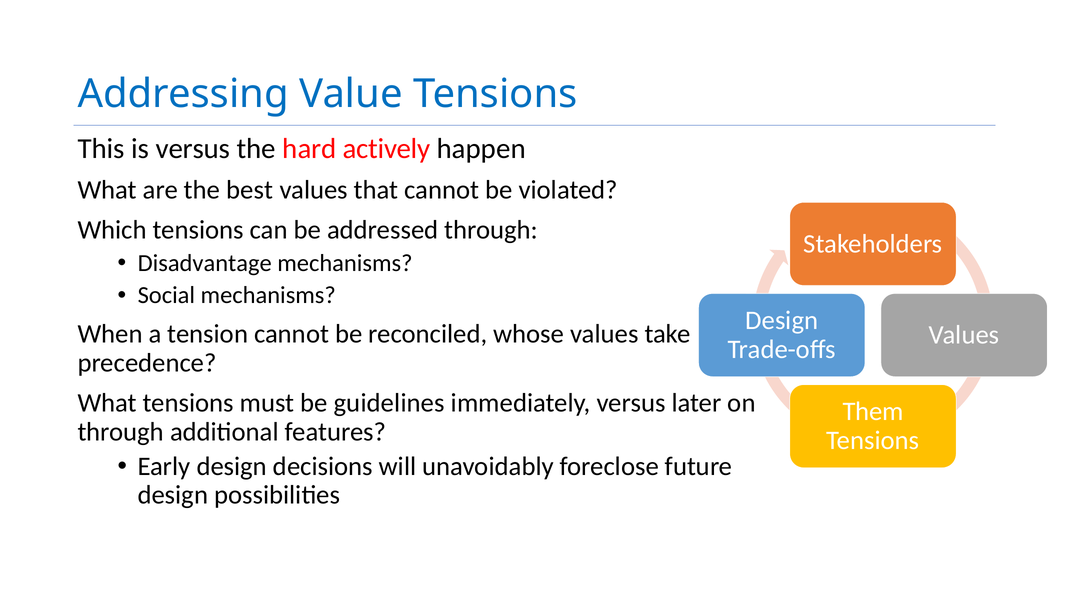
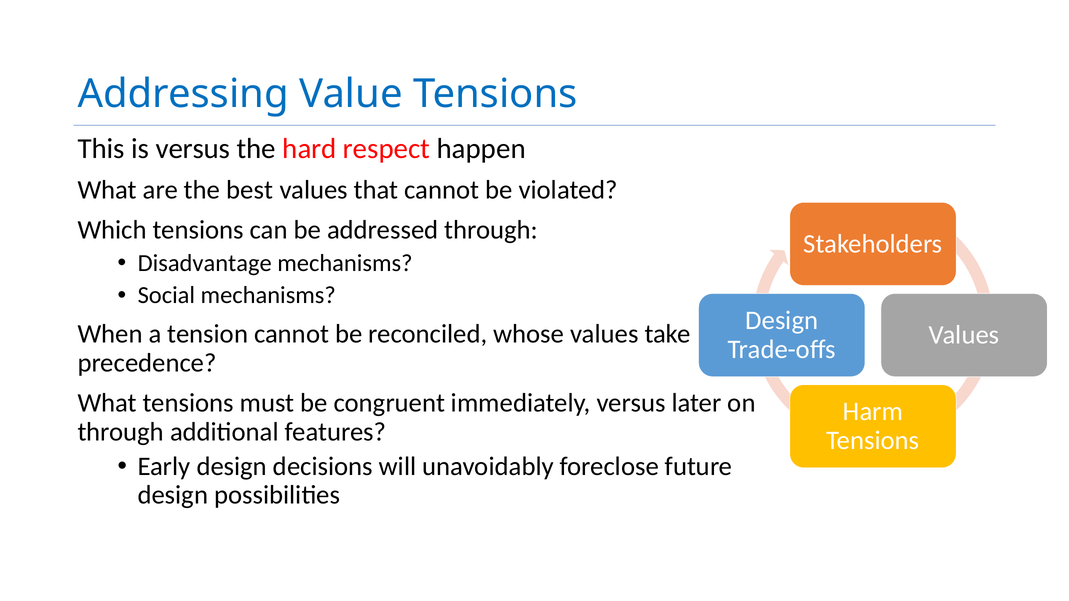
actively: actively -> respect
guidelines: guidelines -> congruent
Them: Them -> Harm
